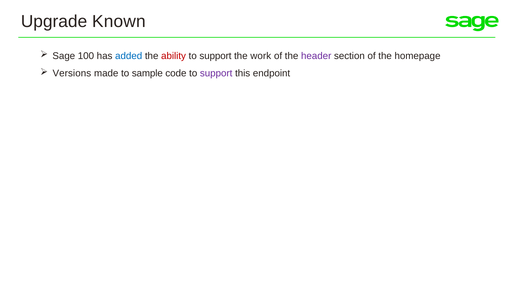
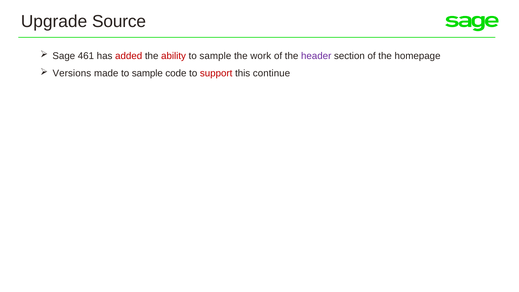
Known: Known -> Source
100: 100 -> 461
added colour: blue -> red
support at (215, 56): support -> sample
support at (216, 73) colour: purple -> red
endpoint: endpoint -> continue
